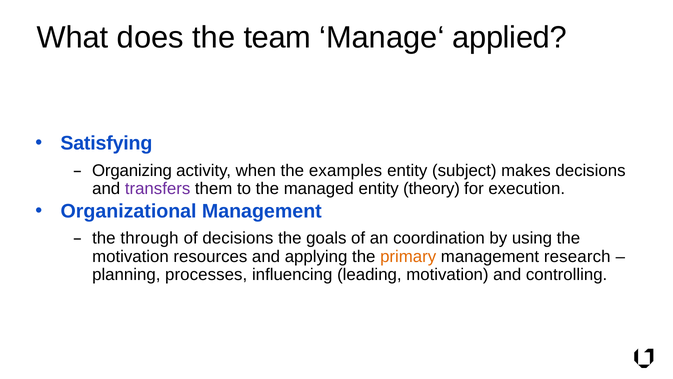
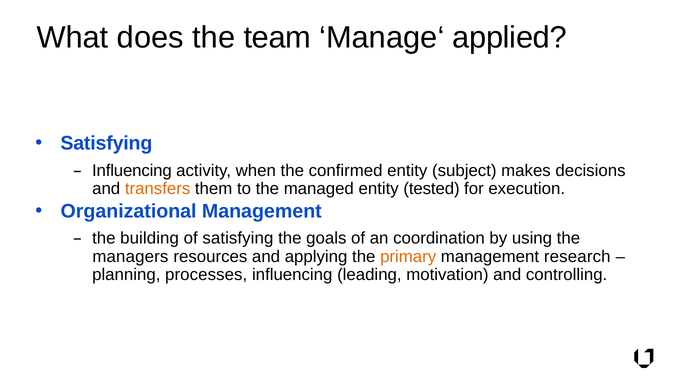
Organizing at (132, 170): Organizing -> Influencing
examples: examples -> confirmed
transfers colour: purple -> orange
theory: theory -> tested
through: through -> building
of decisions: decisions -> satisfying
motivation at (130, 256): motivation -> managers
